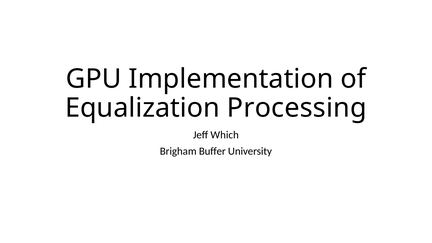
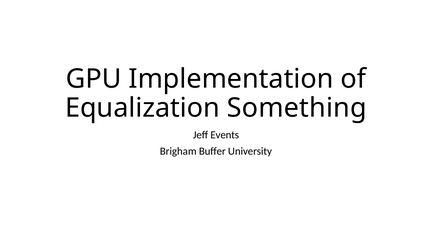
Processing: Processing -> Something
Which: Which -> Events
